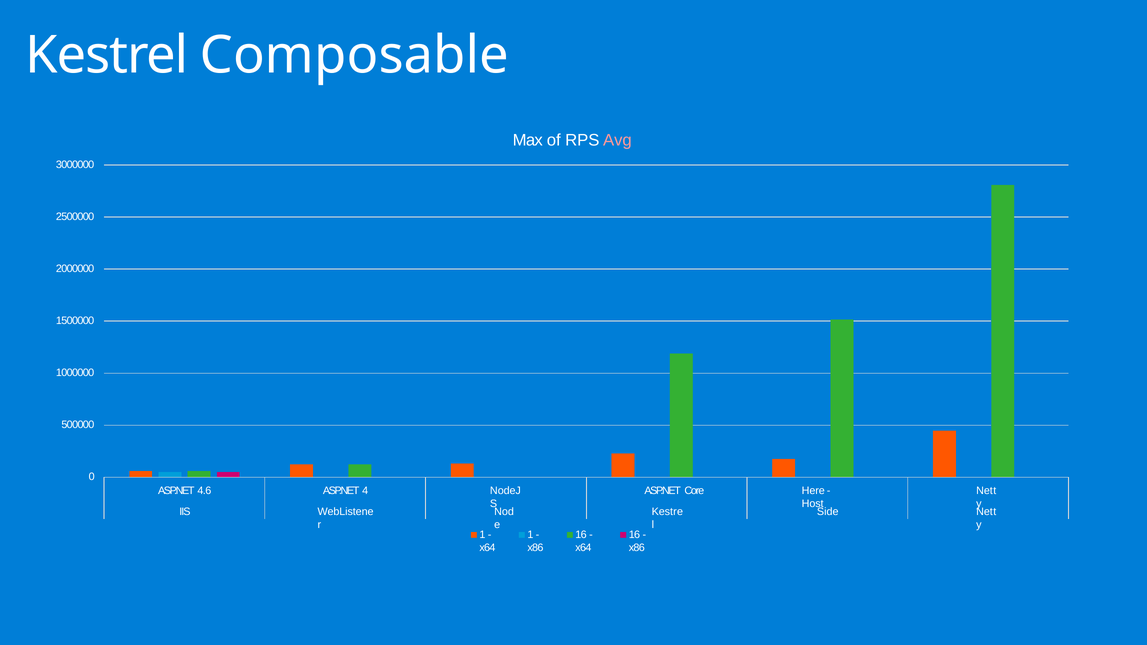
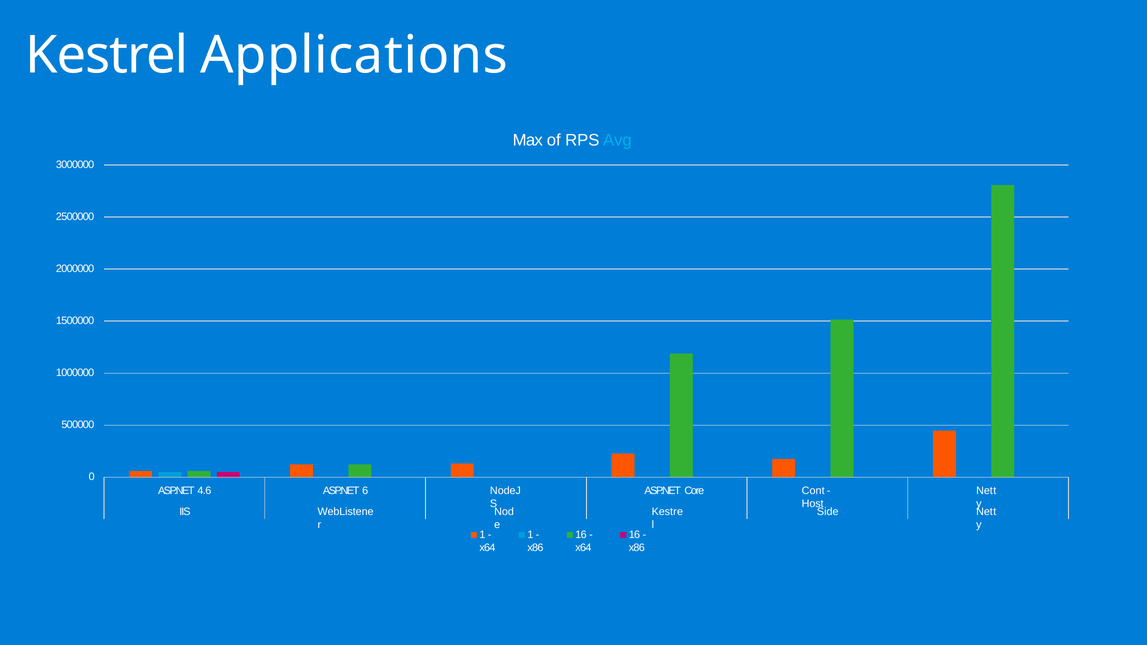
Composable: Composable -> Applications
Avg colour: pink -> light blue
4: 4 -> 6
Here: Here -> Cont
